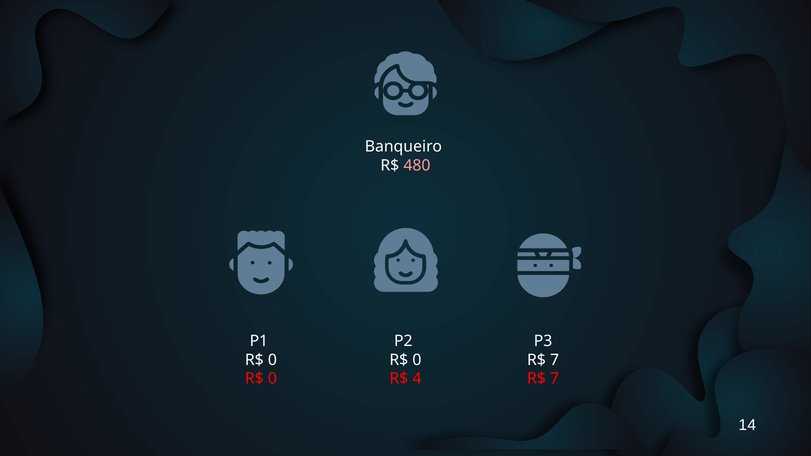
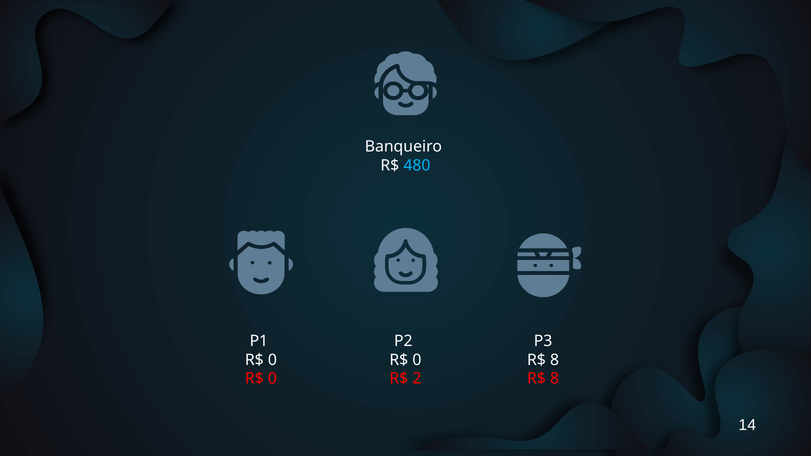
480 colour: pink -> light blue
7 at (555, 360): 7 -> 8
4: 4 -> 2
7 at (555, 379): 7 -> 8
